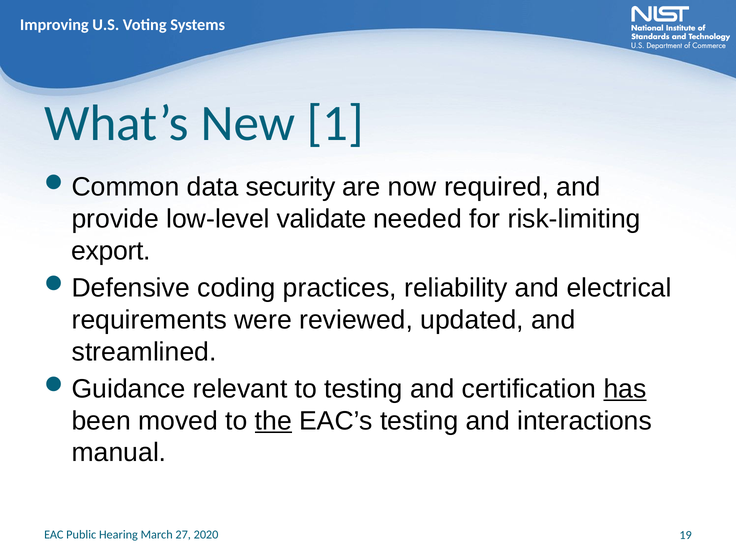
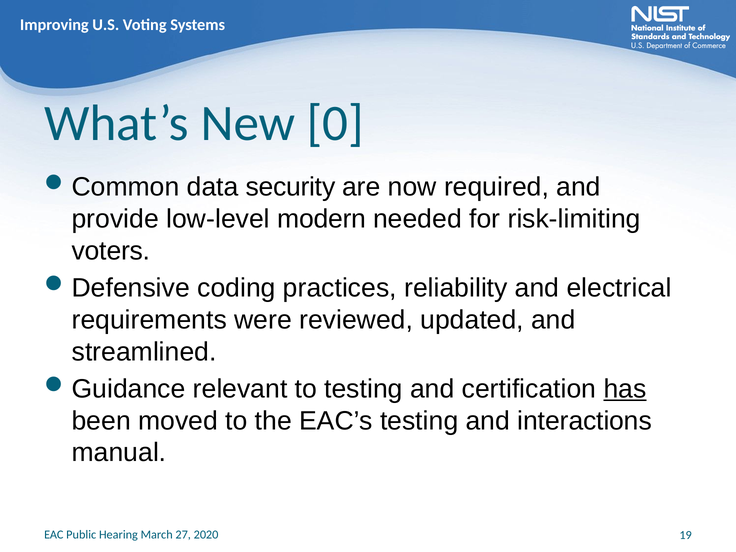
1: 1 -> 0
validate: validate -> modern
export: export -> voters
the underline: present -> none
